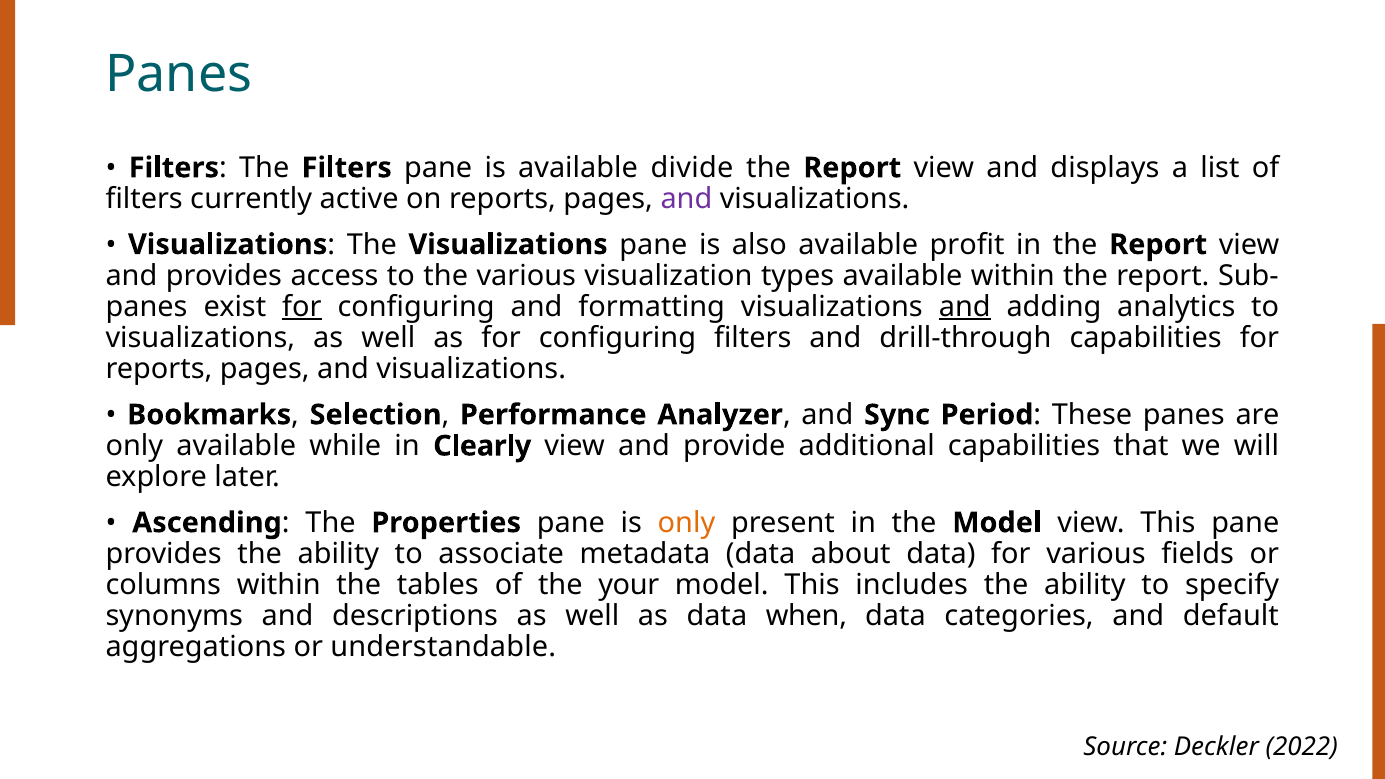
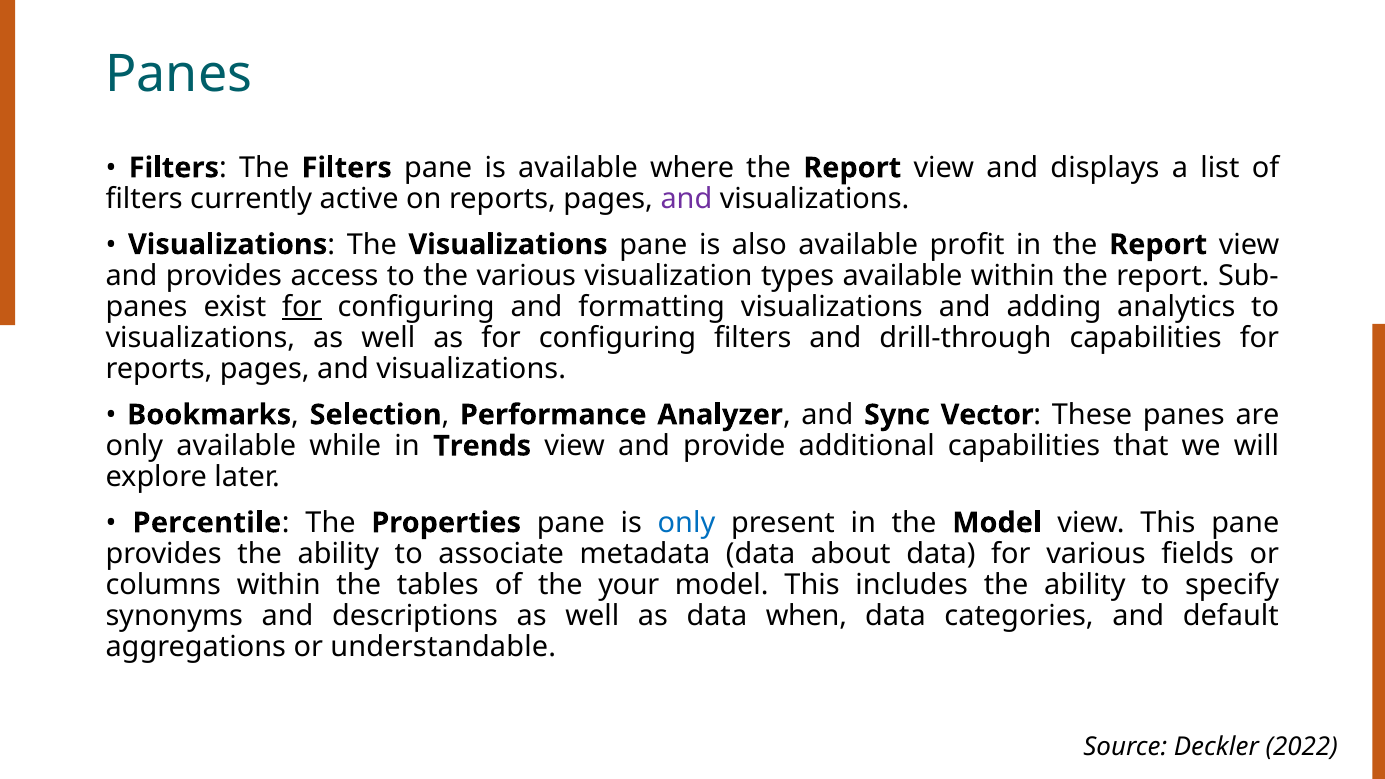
divide: divide -> where
and at (965, 307) underline: present -> none
Period: Period -> Vector
Clearly: Clearly -> Trends
Ascending: Ascending -> Percentile
only at (687, 523) colour: orange -> blue
